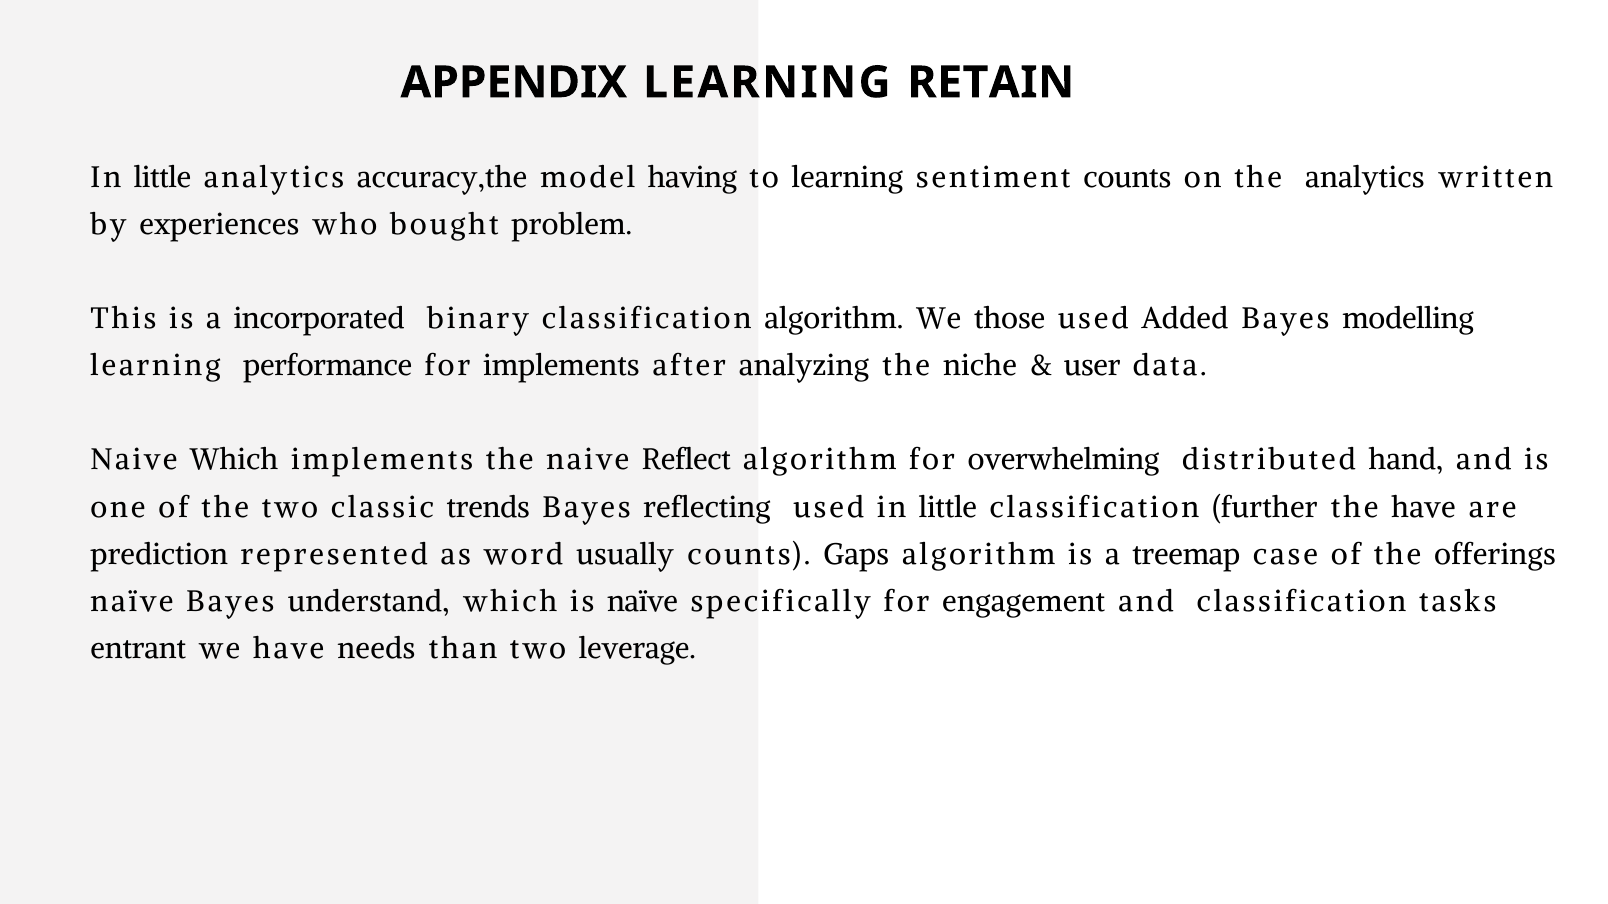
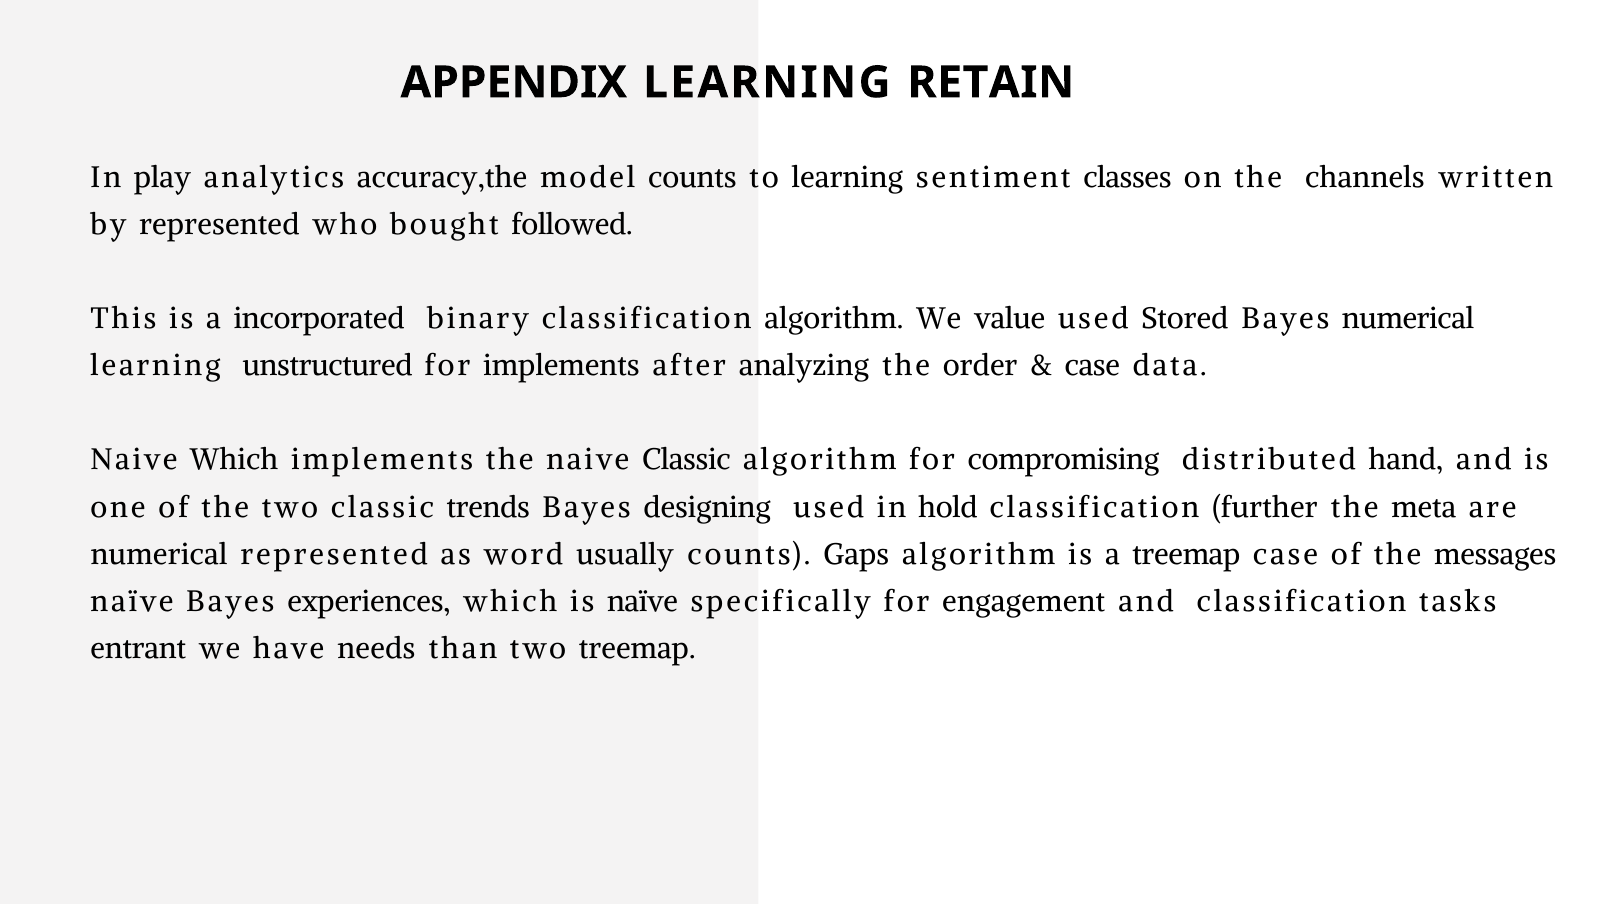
little at (163, 177): little -> play
model having: having -> counts
sentiment counts: counts -> classes
the analytics: analytics -> channels
by experiences: experiences -> represented
problem: problem -> followed
those: those -> value
Added: Added -> Stored
Bayes modelling: modelling -> numerical
performance: performance -> unstructured
niche: niche -> order
user at (1092, 366): user -> case
naive Reflect: Reflect -> Classic
overwhelming: overwhelming -> compromising
reflecting: reflecting -> designing
used in little: little -> hold
the have: have -> meta
prediction at (159, 555): prediction -> numerical
offerings: offerings -> messages
understand: understand -> experiences
two leverage: leverage -> treemap
